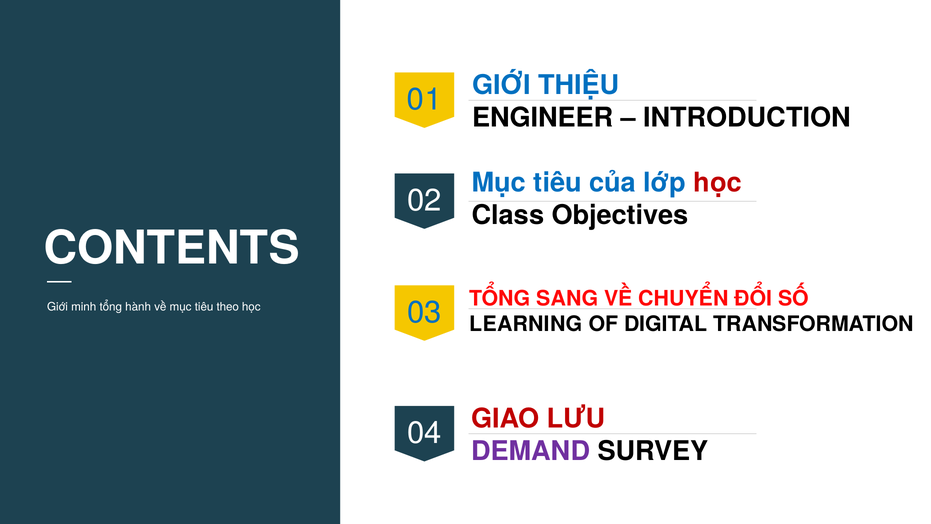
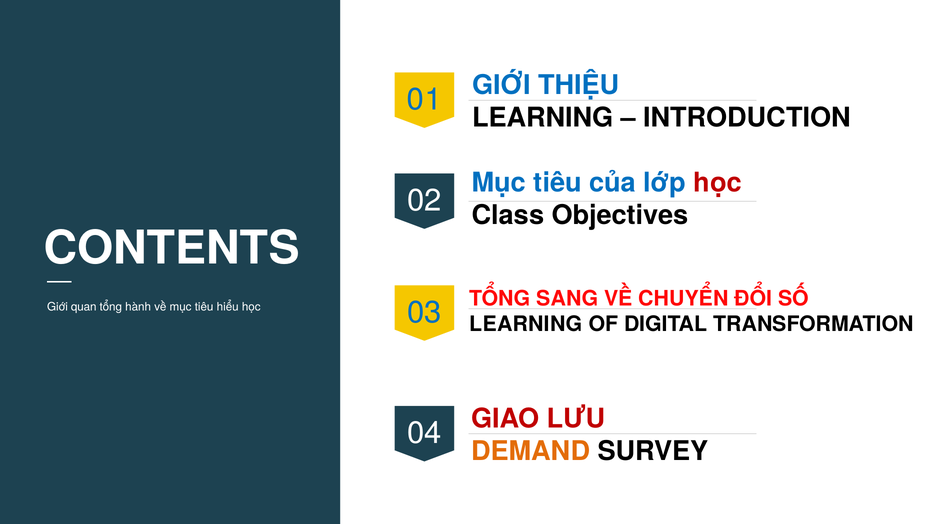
ENGINEER at (543, 118): ENGINEER -> LEARNING
minh: minh -> quan
theo: theo -> hiểu
DEMAND colour: purple -> orange
